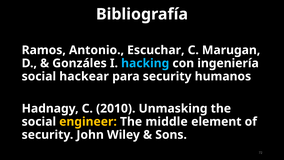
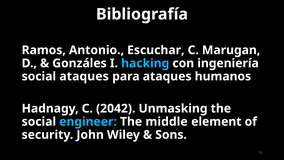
social hackear: hackear -> ataques
para security: security -> ataques
2010: 2010 -> 2042
engineer colour: yellow -> light blue
